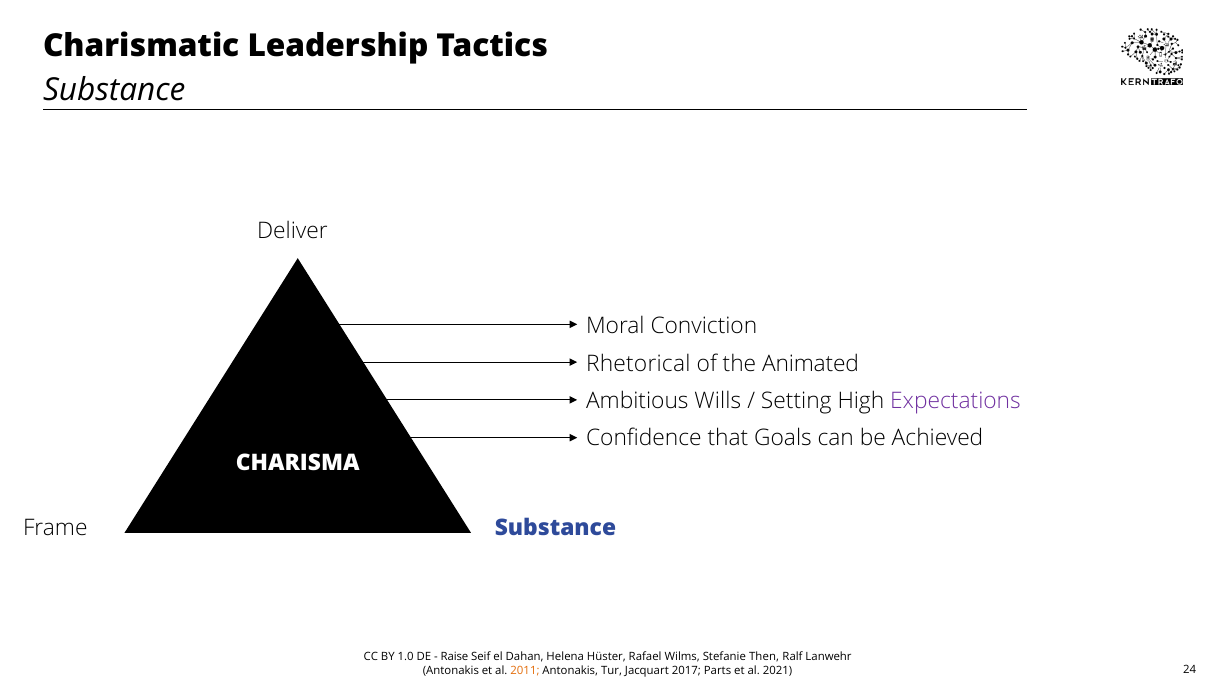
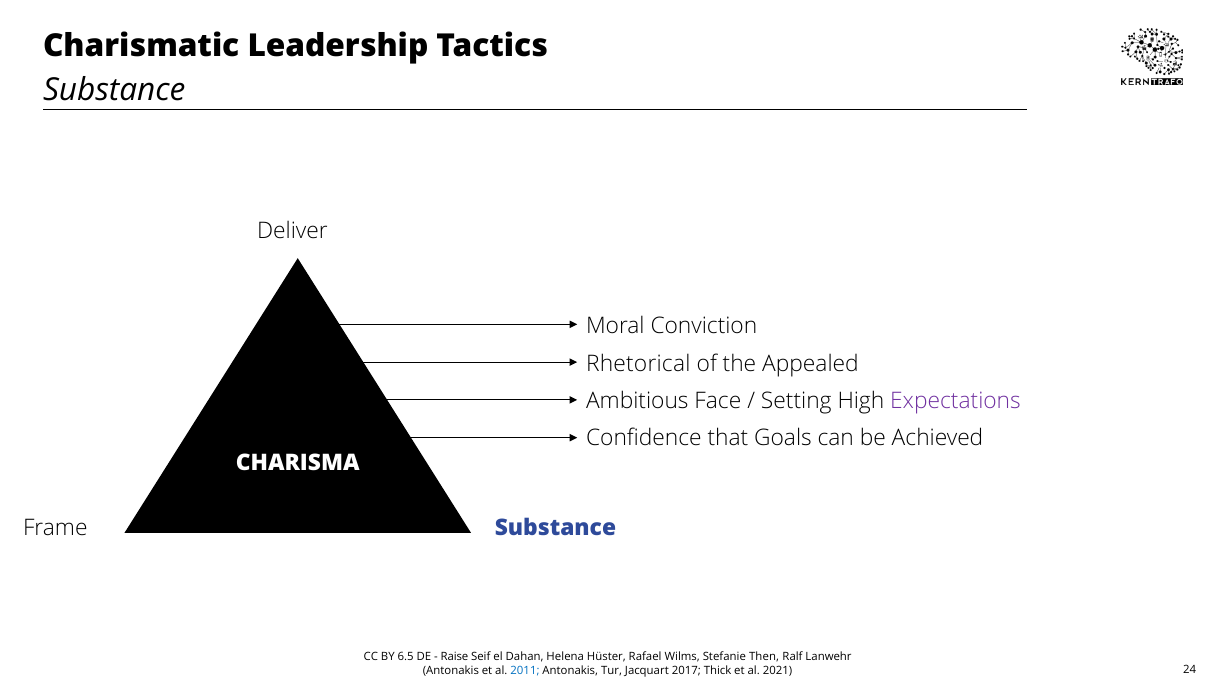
Animated: Animated -> Appealed
Wills: Wills -> Face
1.0: 1.0 -> 6.5
2011 colour: orange -> blue
Parts: Parts -> Thick
